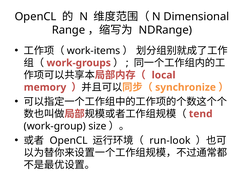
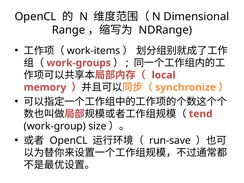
run-look: run-look -> run-save
